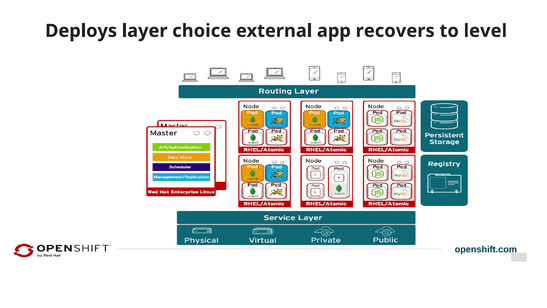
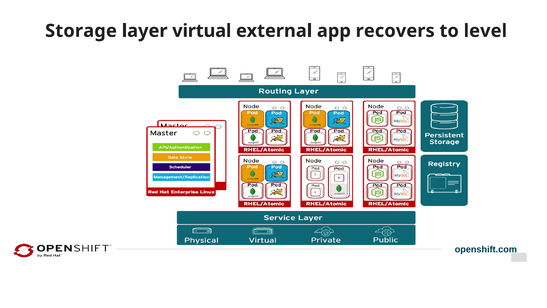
Deploys: Deploys -> Storage
choice: choice -> virtual
